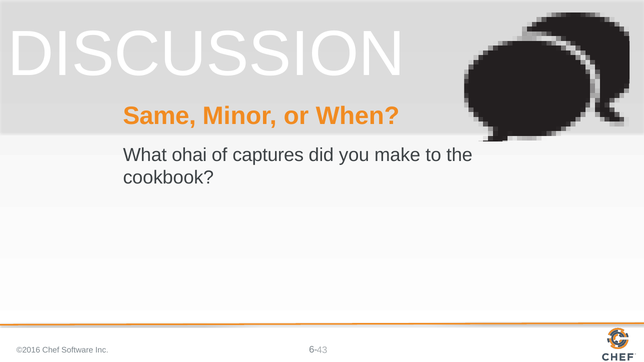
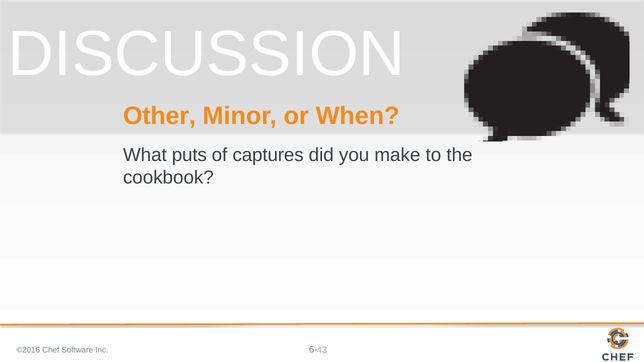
Same: Same -> Other
ohai: ohai -> puts
